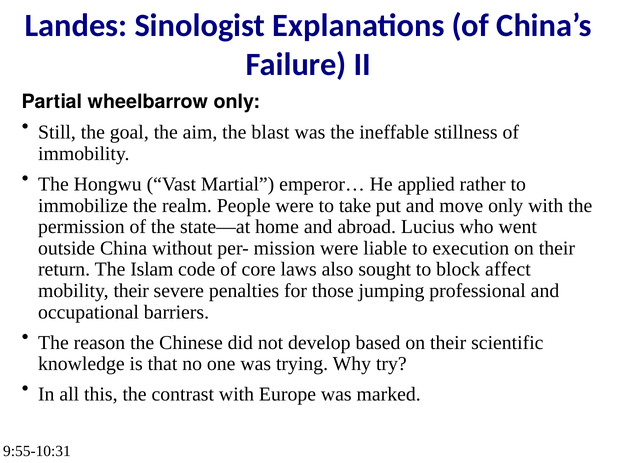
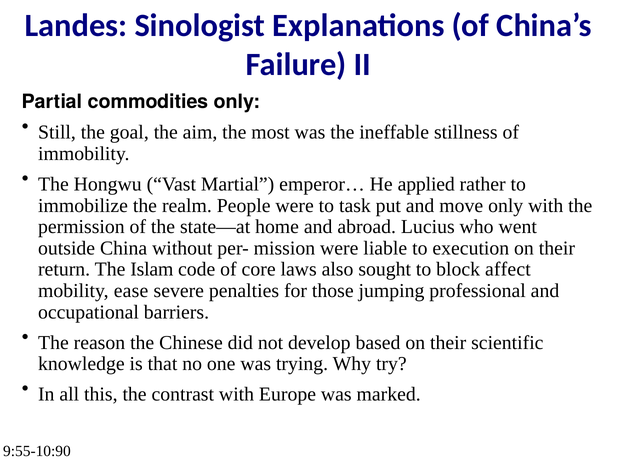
wheelbarrow: wheelbarrow -> commodities
blast: blast -> most
take: take -> task
mobility their: their -> ease
9:55-10:31: 9:55-10:31 -> 9:55-10:90
